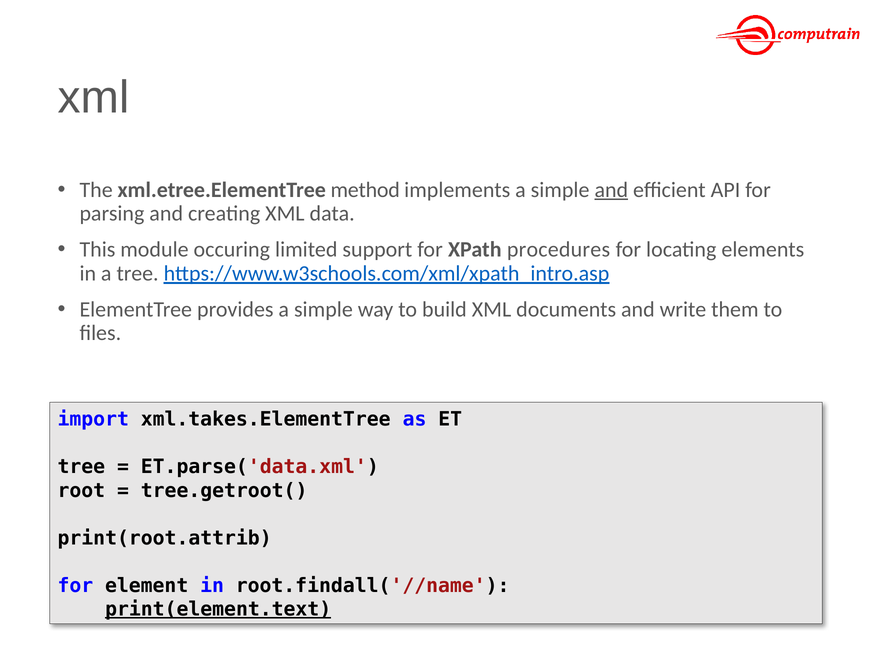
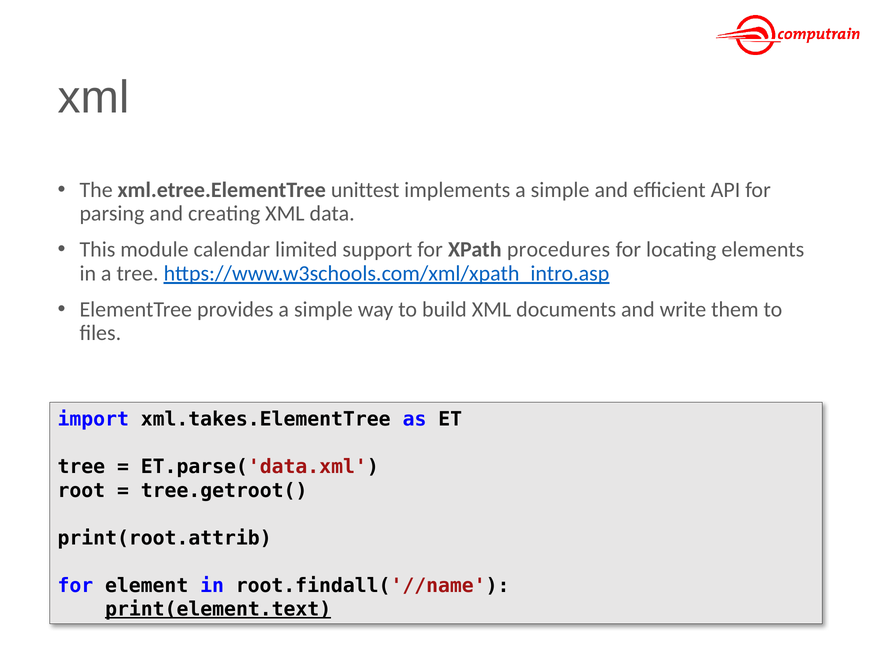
method: method -> unittest
and at (611, 190) underline: present -> none
occuring: occuring -> calendar
